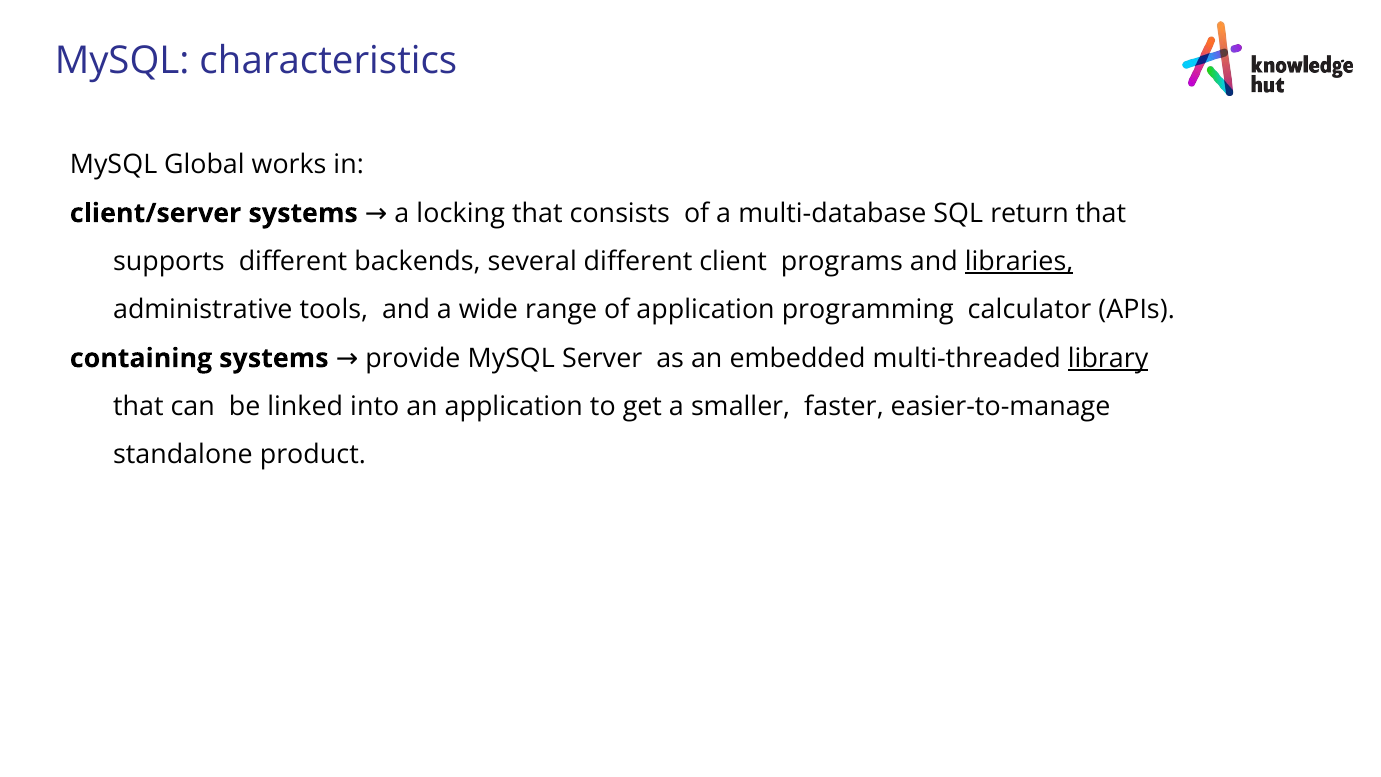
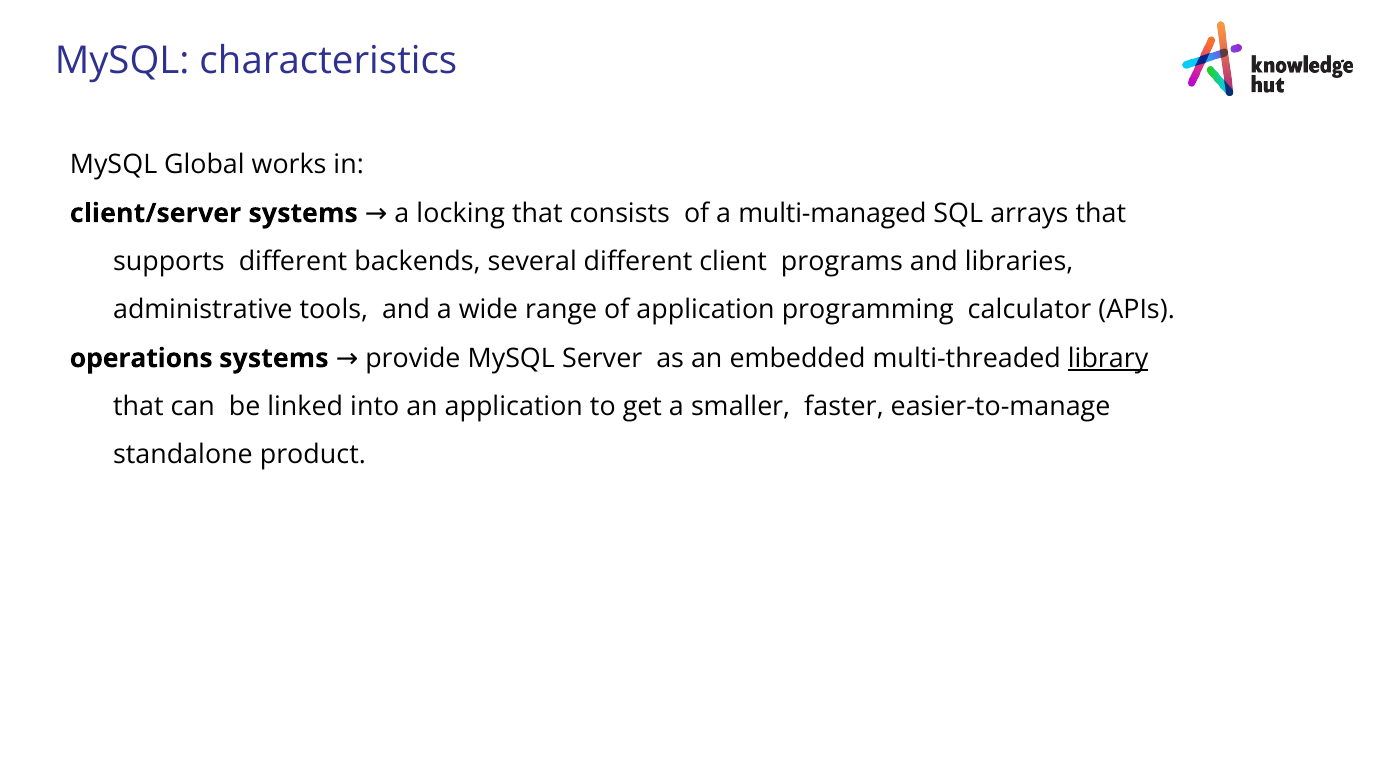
multi-database: multi-database -> multi-managed
return: return -> arrays
libraries underline: present -> none
containing: containing -> operations
